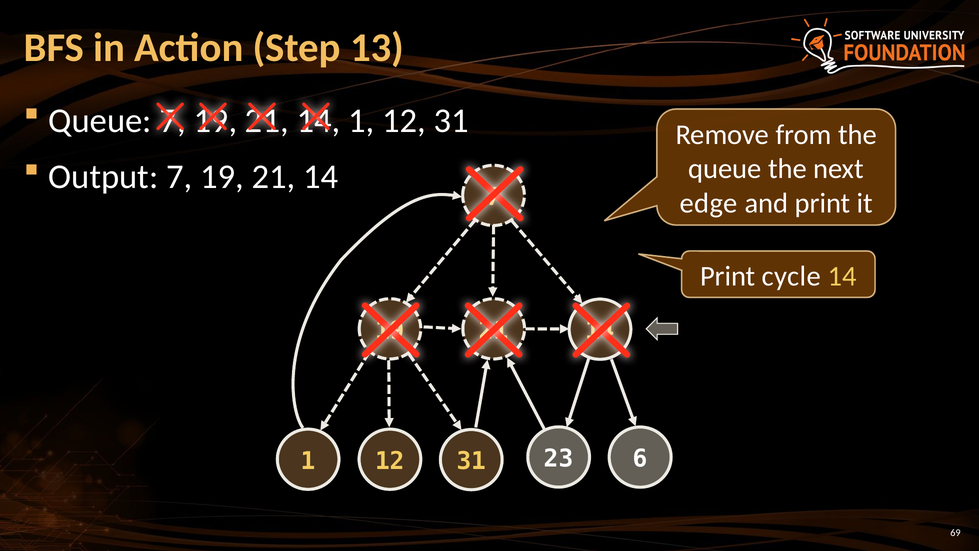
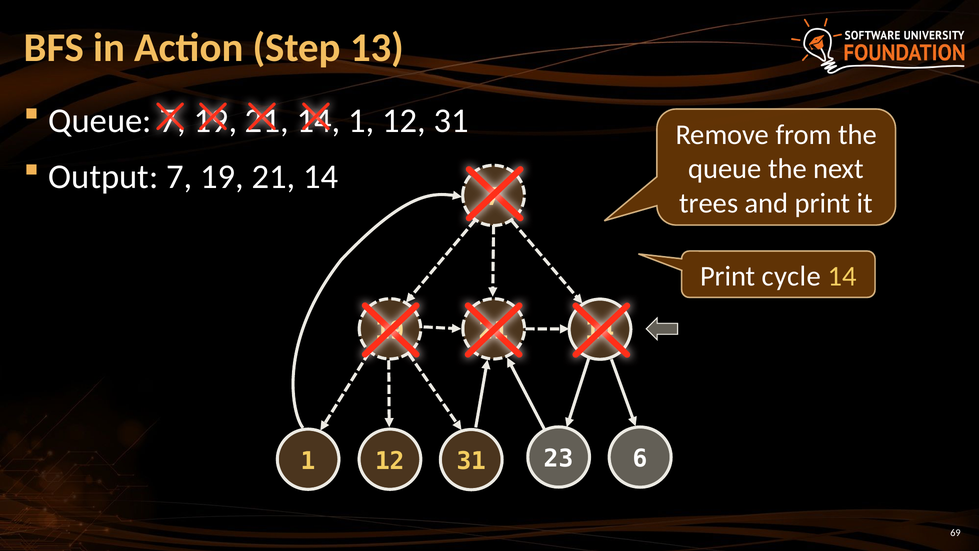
edge: edge -> trees
